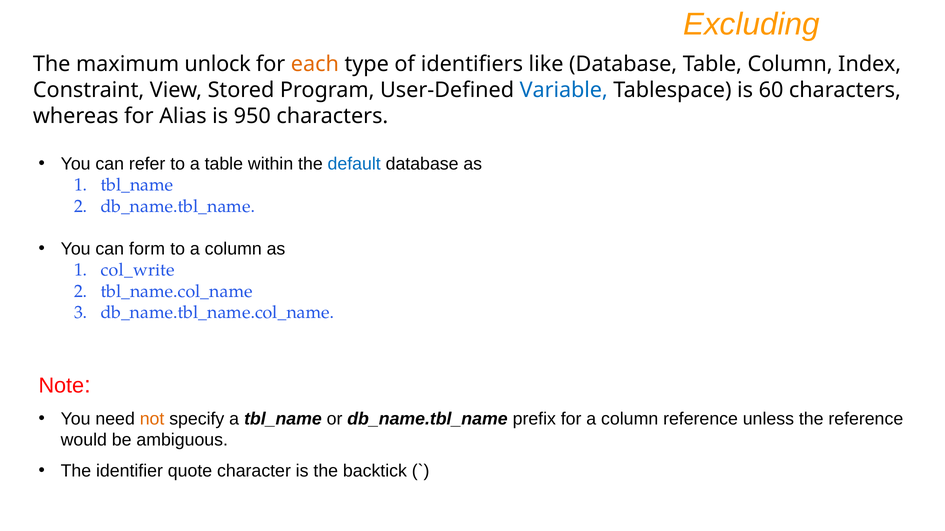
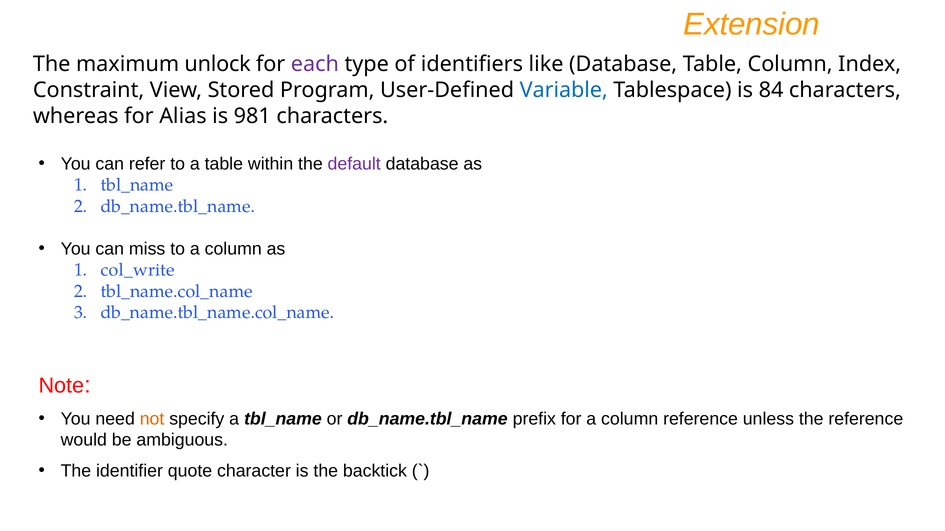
Excluding: Excluding -> Extension
each colour: orange -> purple
60: 60 -> 84
950: 950 -> 981
default colour: blue -> purple
form: form -> miss
